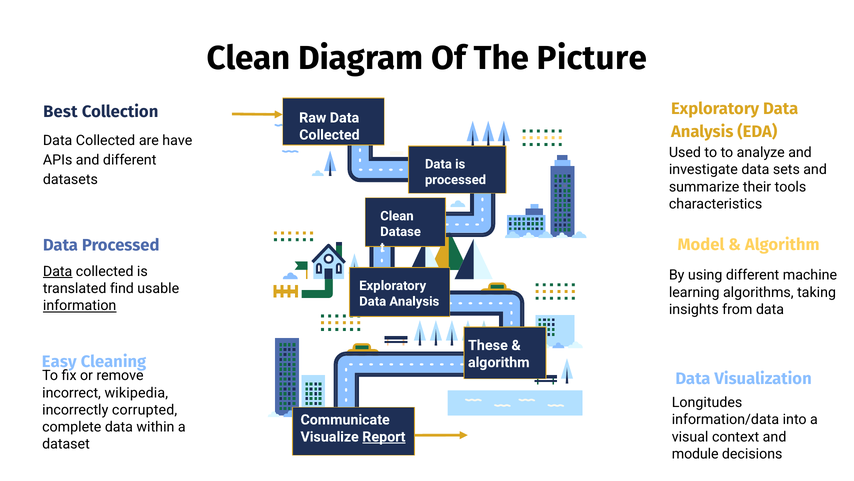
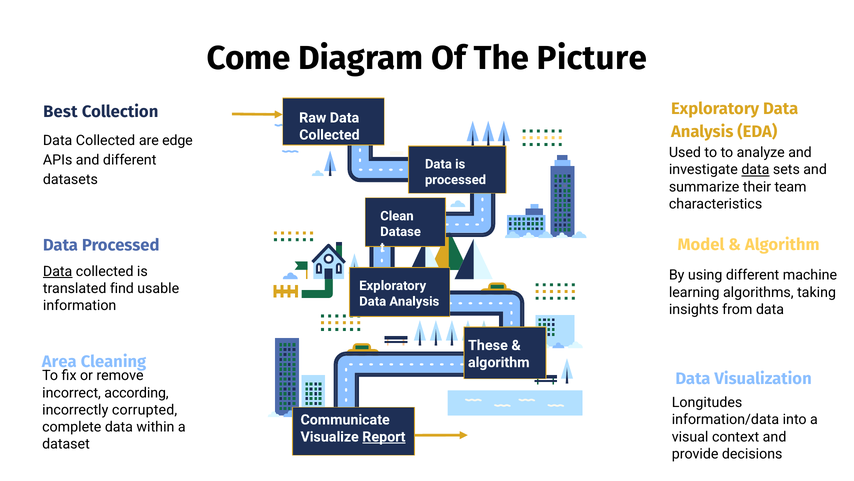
Clean at (249, 58): Clean -> Come
have: have -> edge
data at (755, 170) underline: none -> present
tools: tools -> team
information underline: present -> none
Easy: Easy -> Area
wikipedia: wikipedia -> according
module: module -> provide
